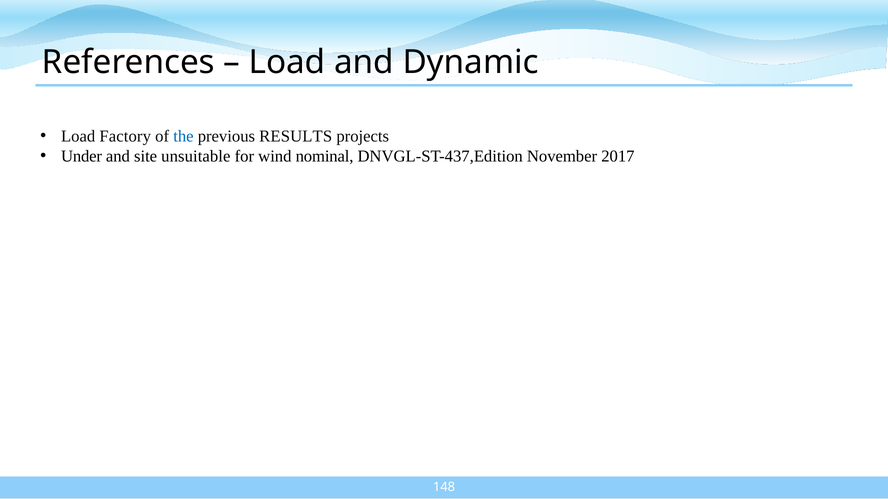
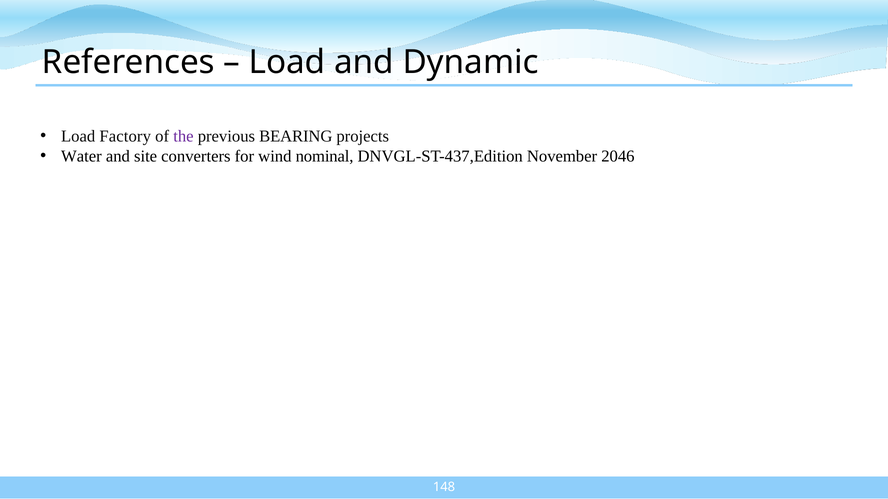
the colour: blue -> purple
RESULTS: RESULTS -> BEARING
Under: Under -> Water
unsuitable: unsuitable -> converters
2017: 2017 -> 2046
